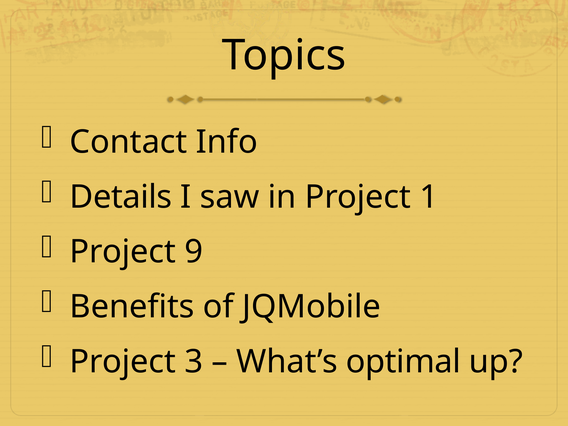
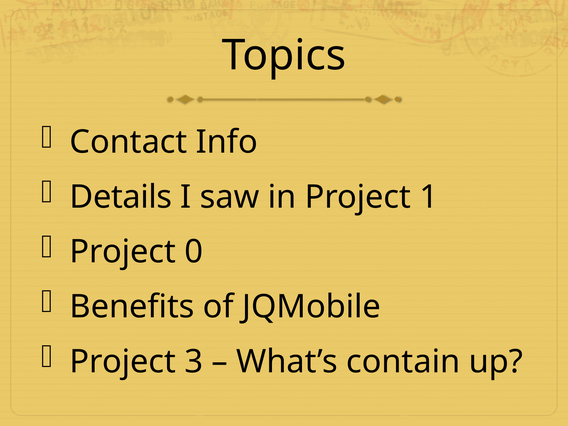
9: 9 -> 0
optimal: optimal -> contain
